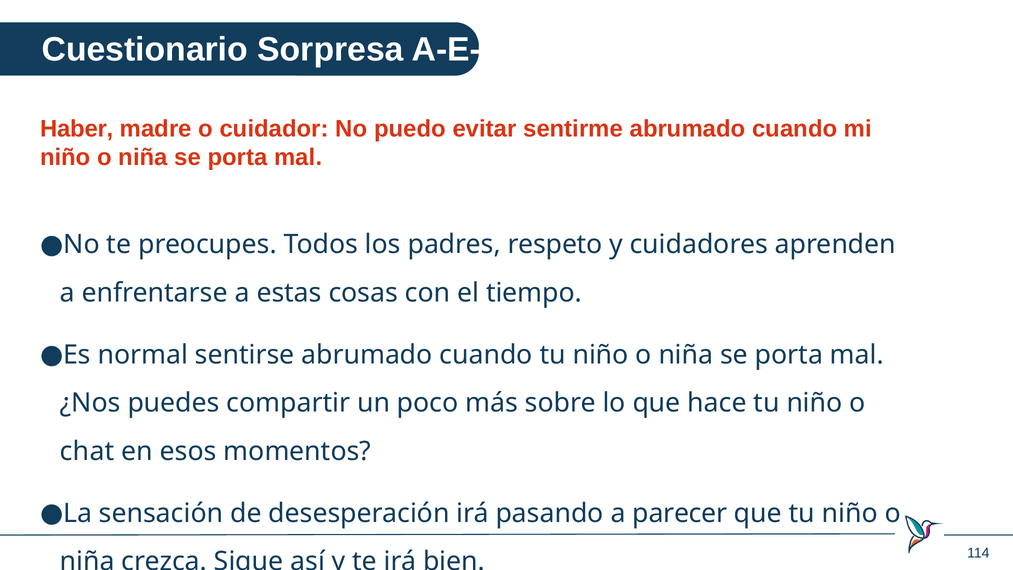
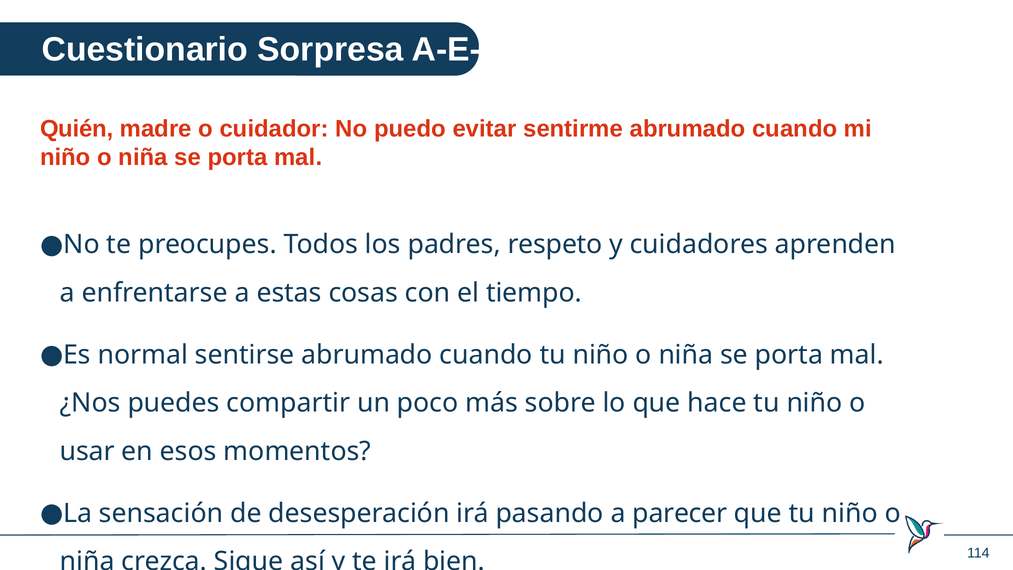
Haber: Haber -> Quién
chat: chat -> usar
